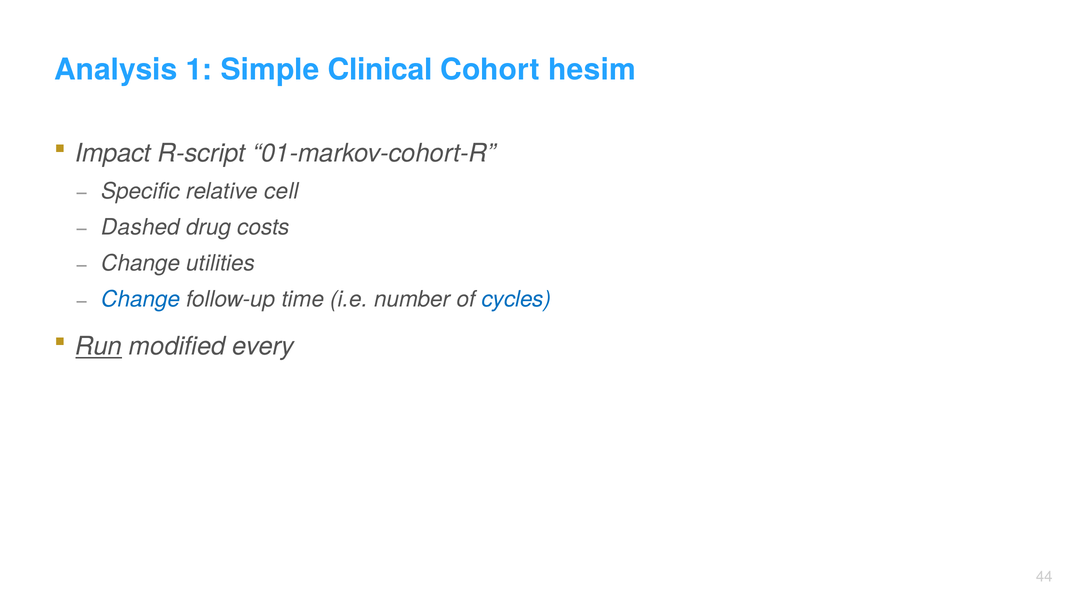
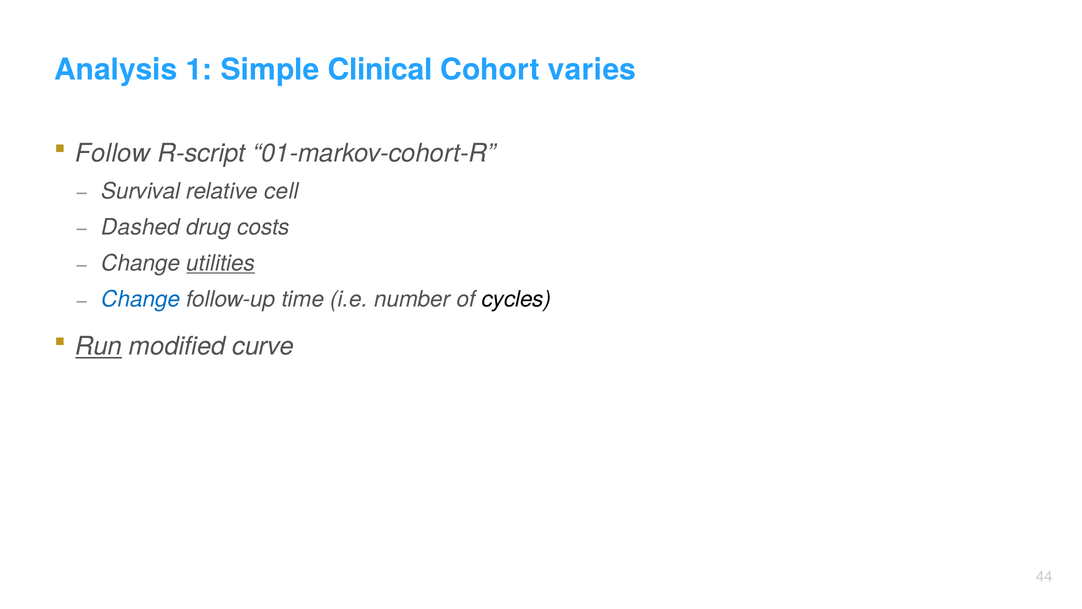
hesim: hesim -> varies
Impact: Impact -> Follow
Specific: Specific -> Survival
utilities underline: none -> present
cycles colour: blue -> black
every: every -> curve
